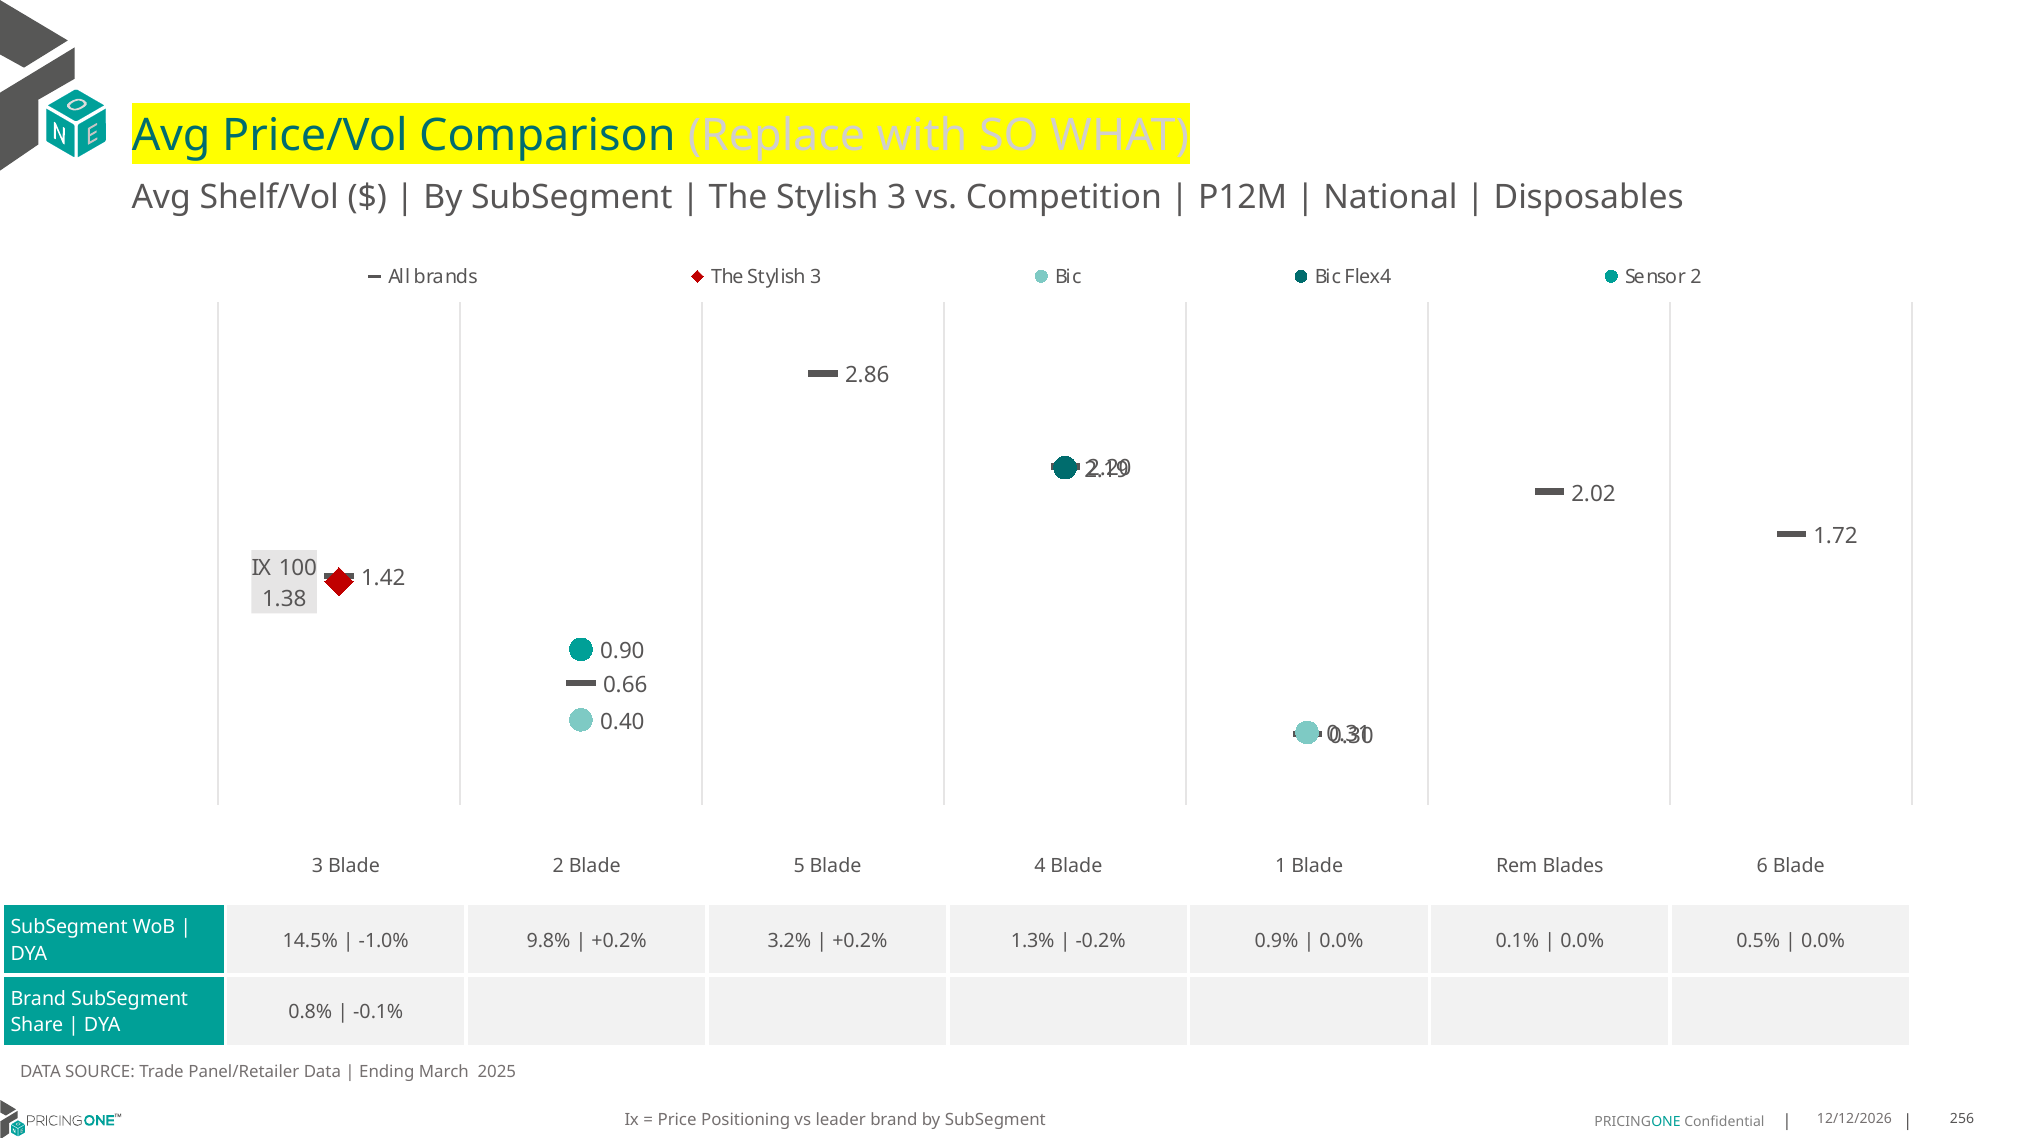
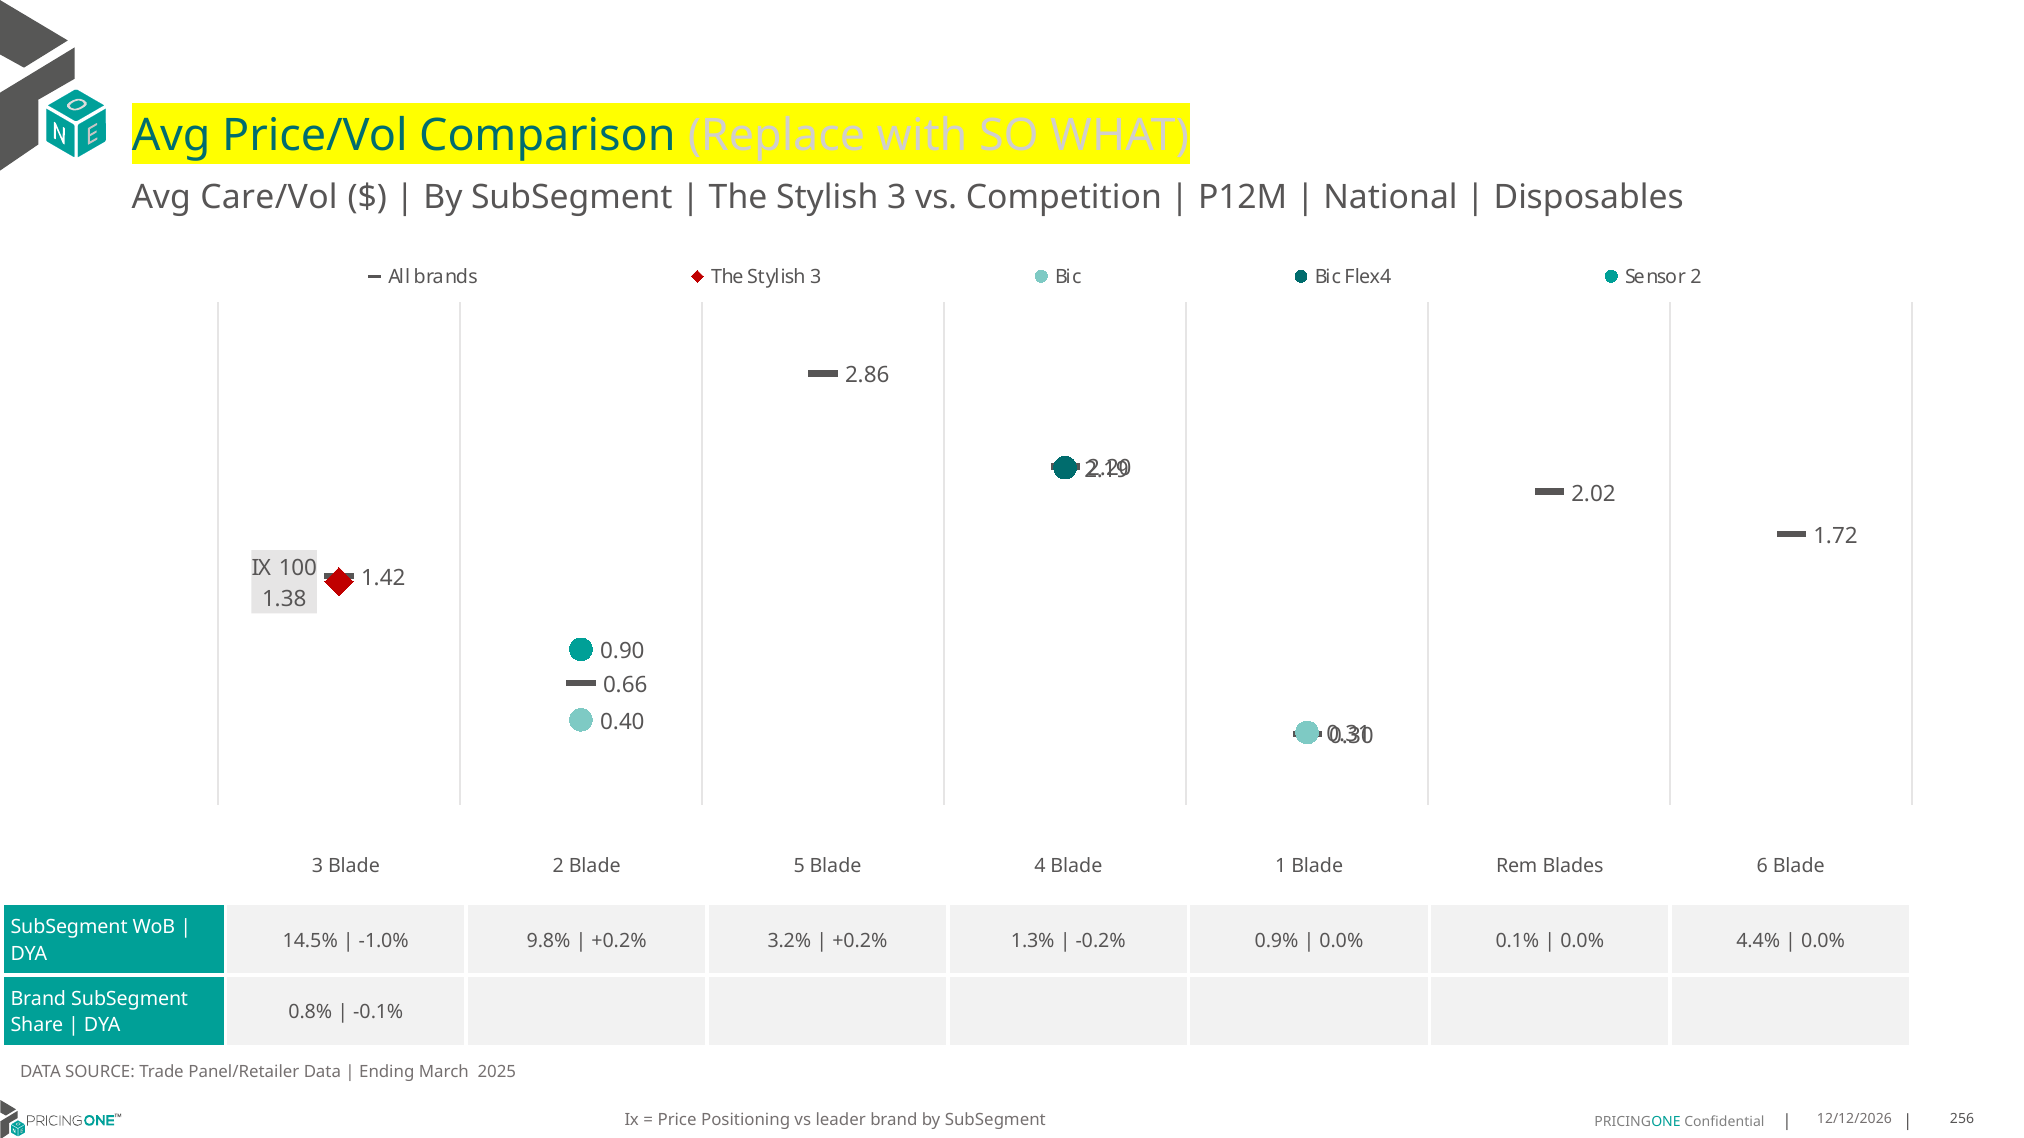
Shelf/Vol: Shelf/Vol -> Care/Vol
0.5%: 0.5% -> 4.4%
